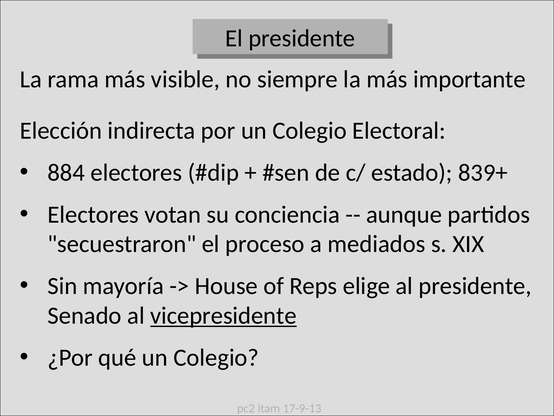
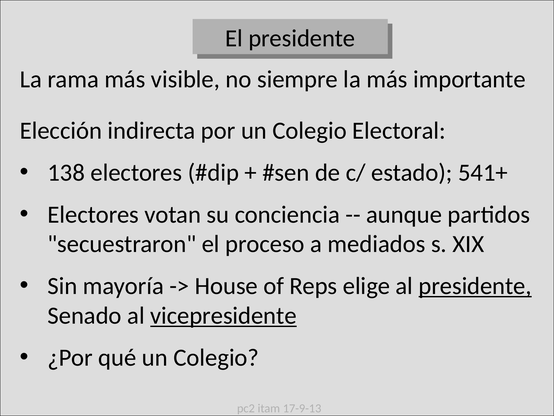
884: 884 -> 138
839+: 839+ -> 541+
presidente at (475, 286) underline: none -> present
